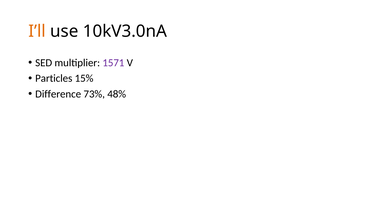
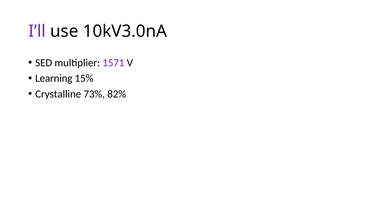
I’ll colour: orange -> purple
Particles: Particles -> Learning
Difference: Difference -> Crystalline
48%: 48% -> 82%
